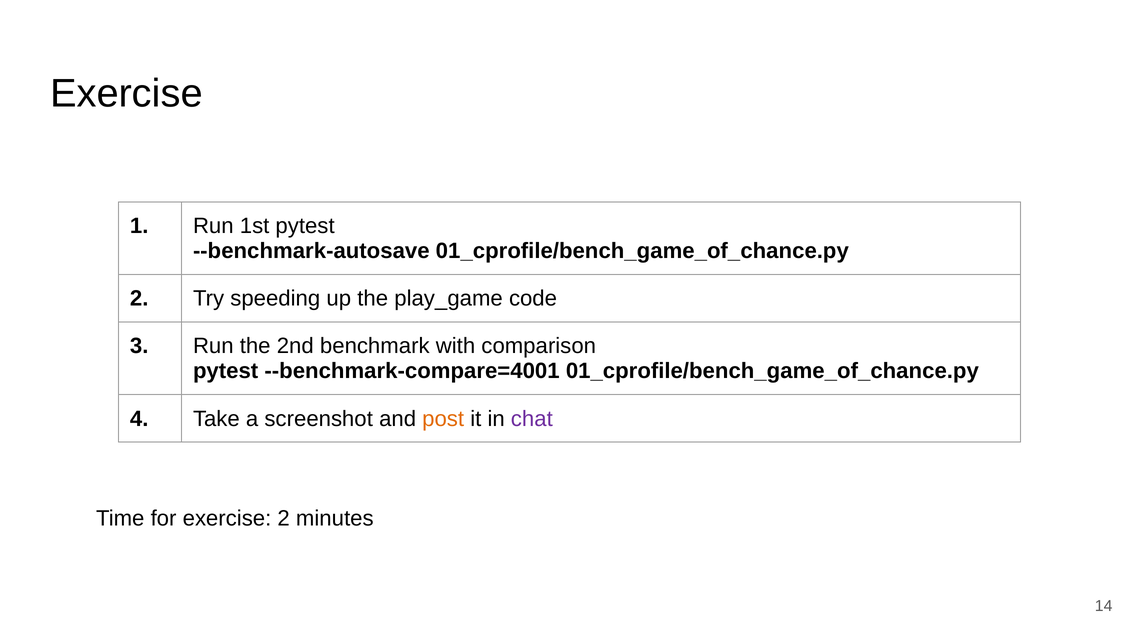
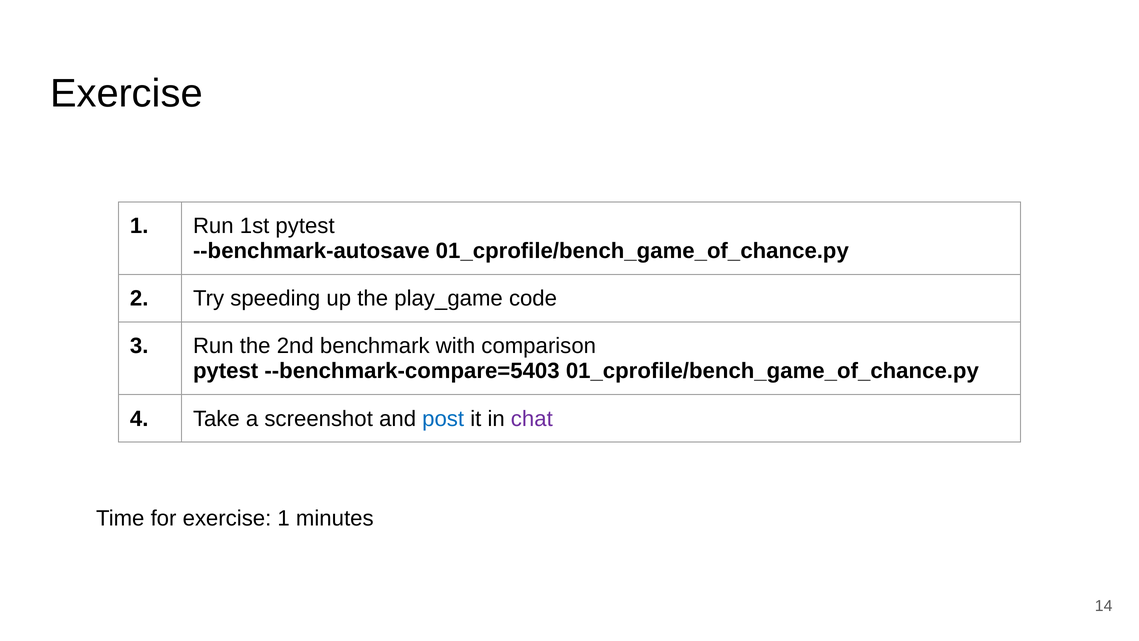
--benchmark-compare=4001: --benchmark-compare=4001 -> --benchmark-compare=5403
post colour: orange -> blue
for exercise 2: 2 -> 1
